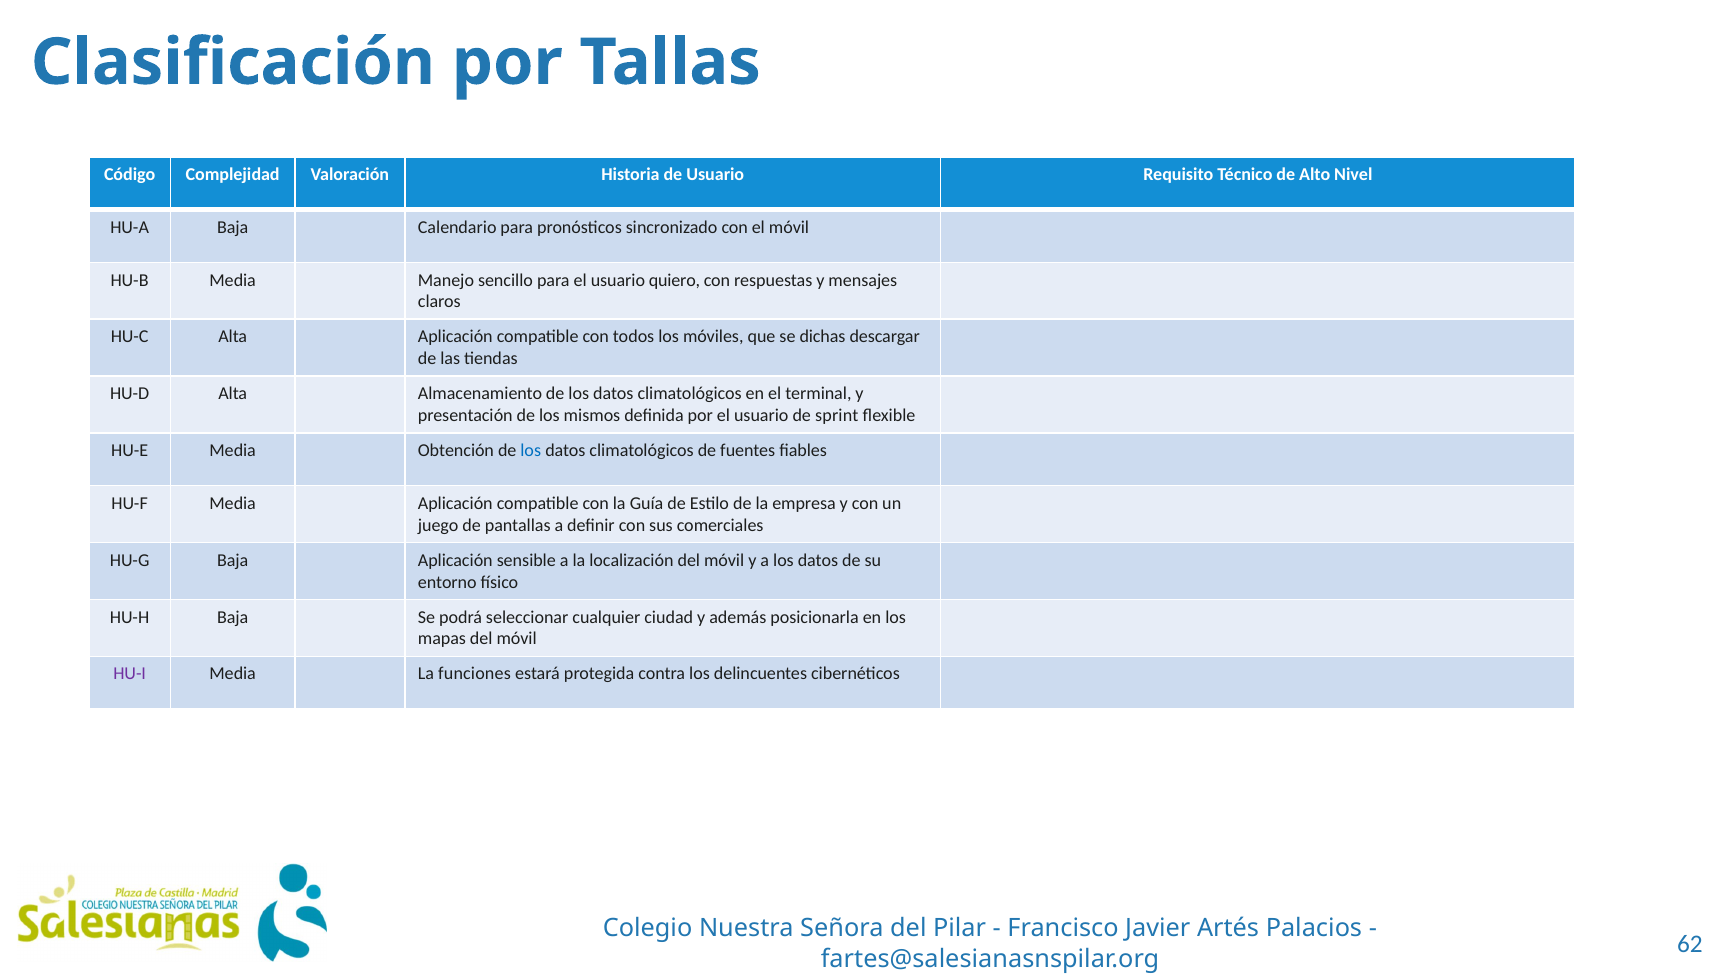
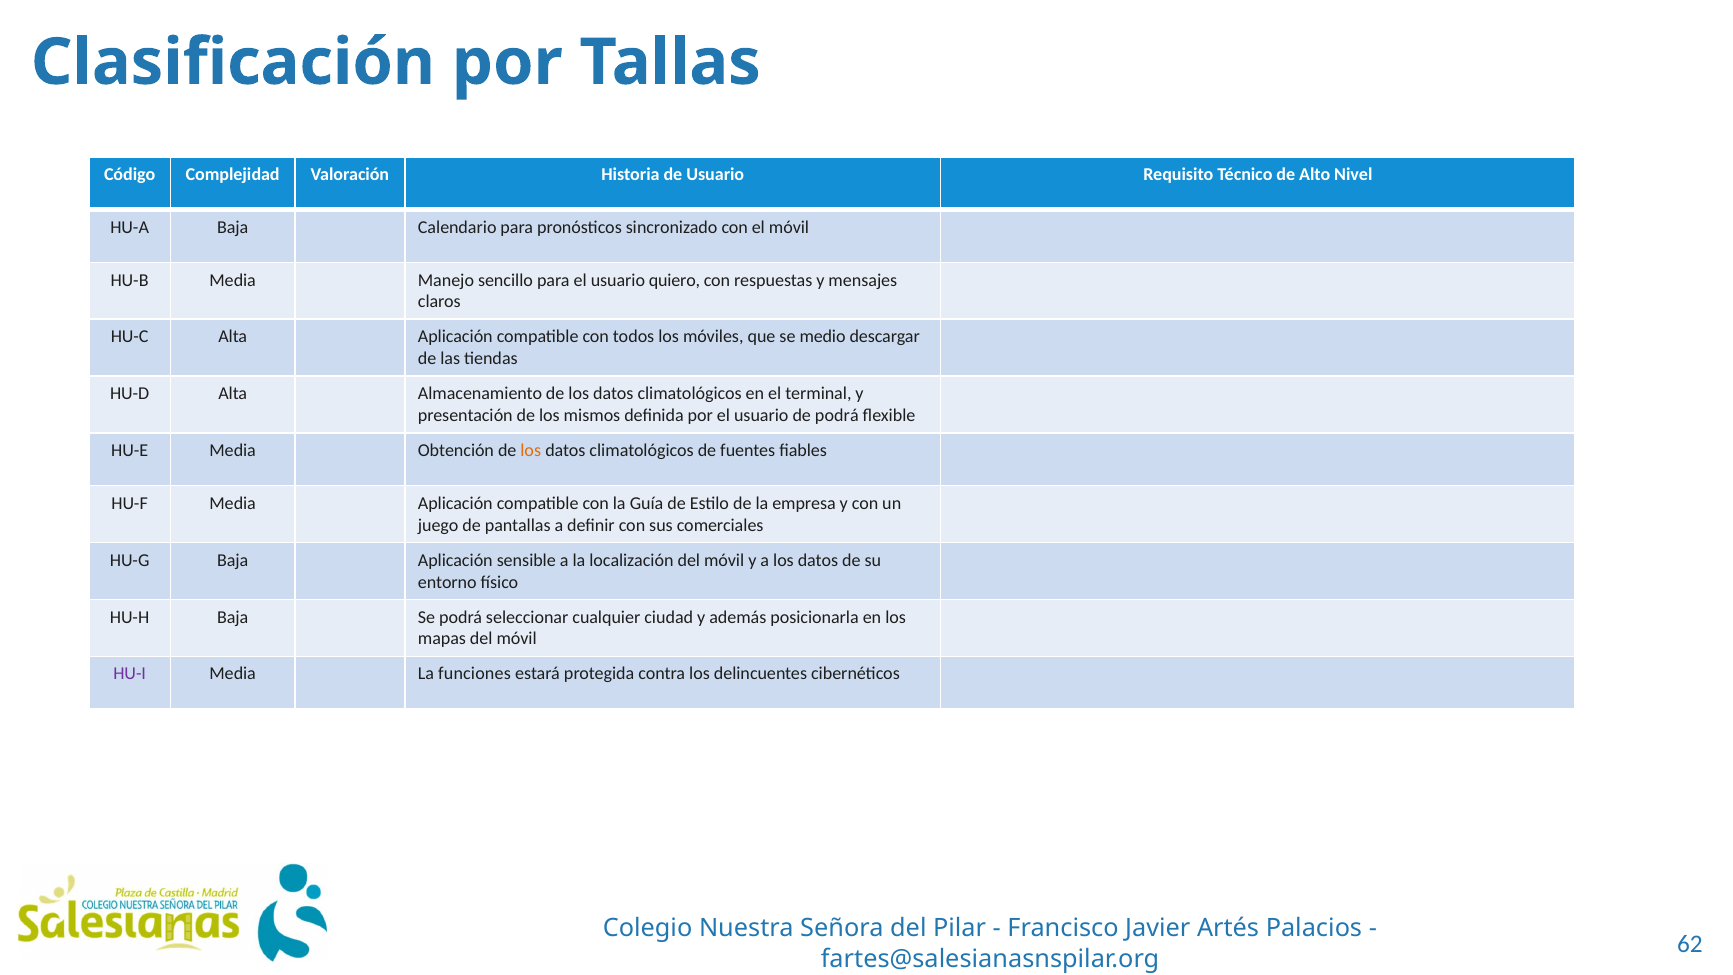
dichas: dichas -> medio
de sprint: sprint -> podrá
los at (531, 451) colour: blue -> orange
